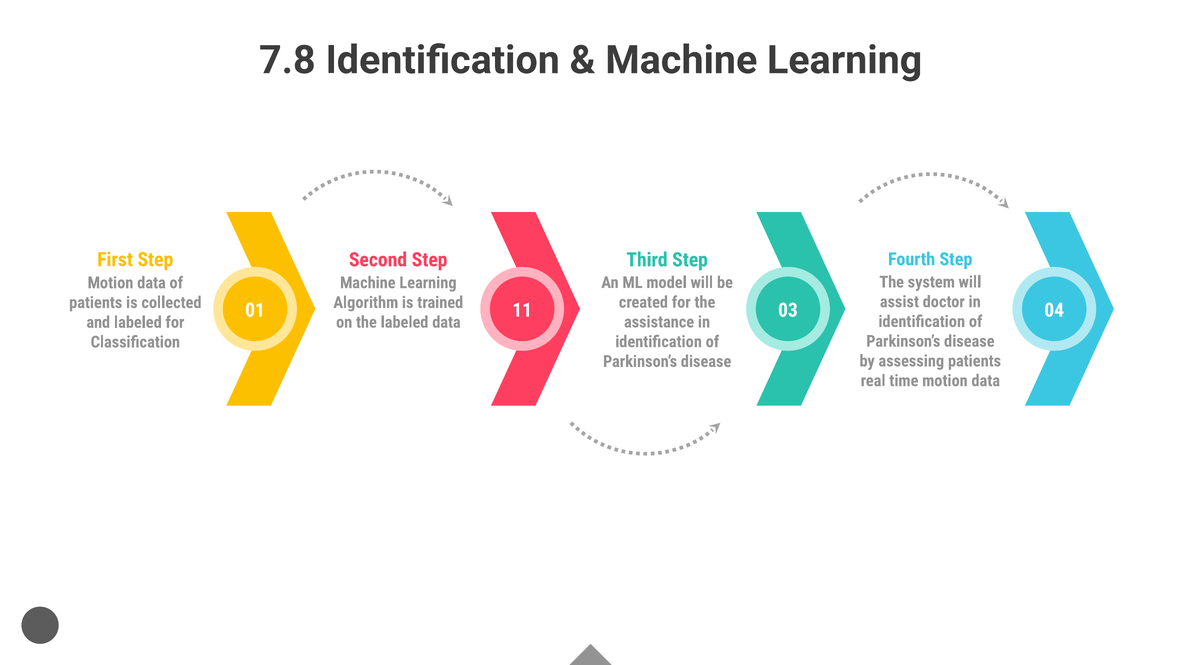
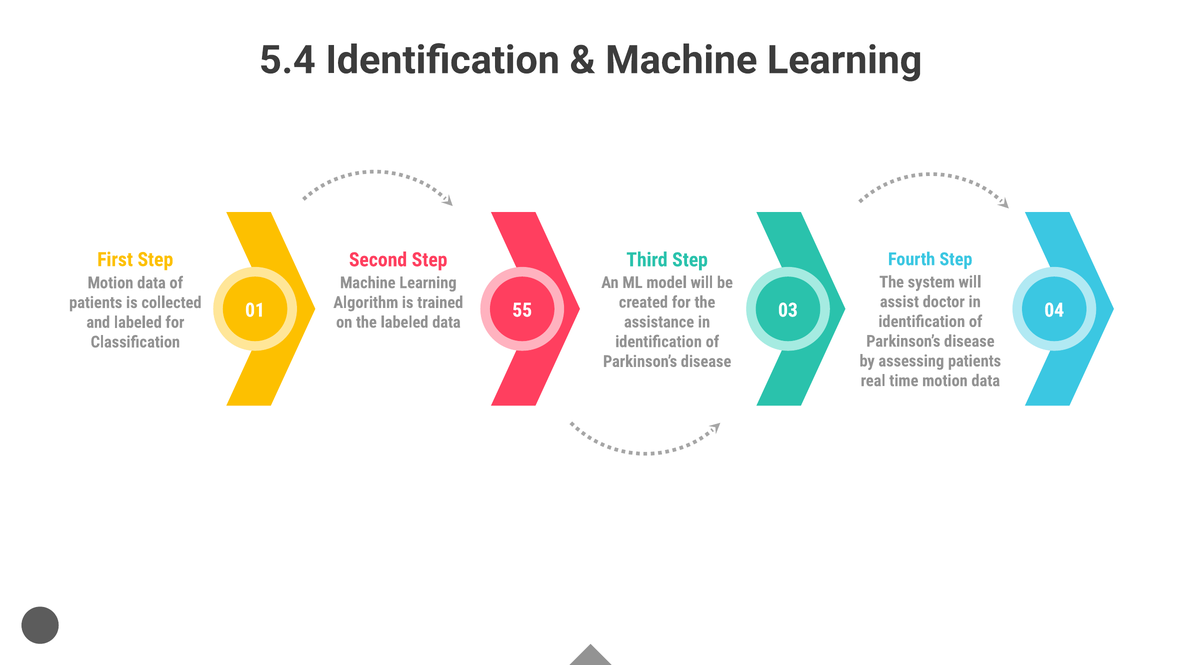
7.8: 7.8 -> 5.4
11: 11 -> 55
